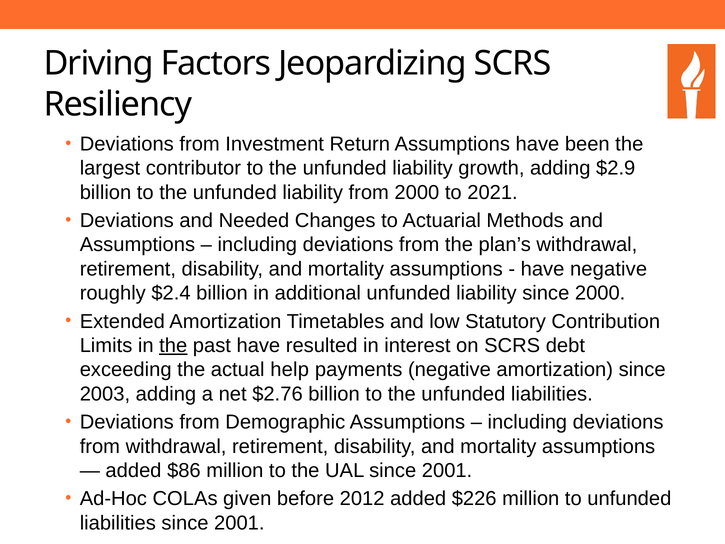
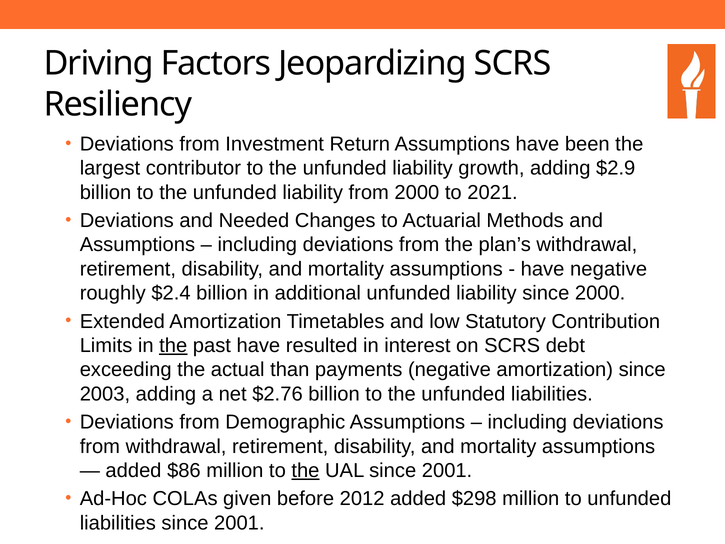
help: help -> than
the at (305, 470) underline: none -> present
$226: $226 -> $298
